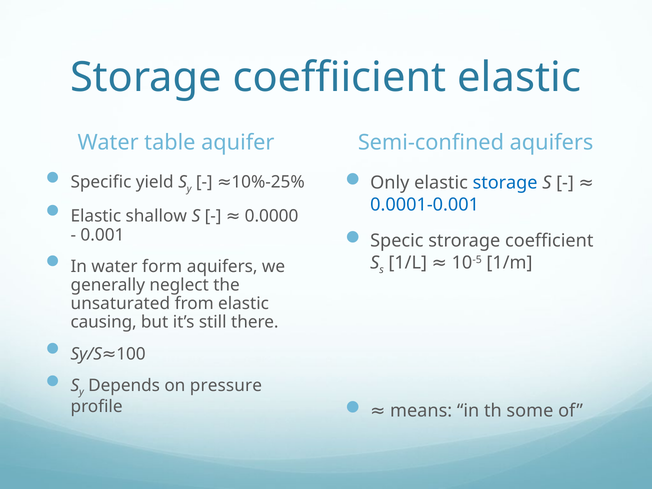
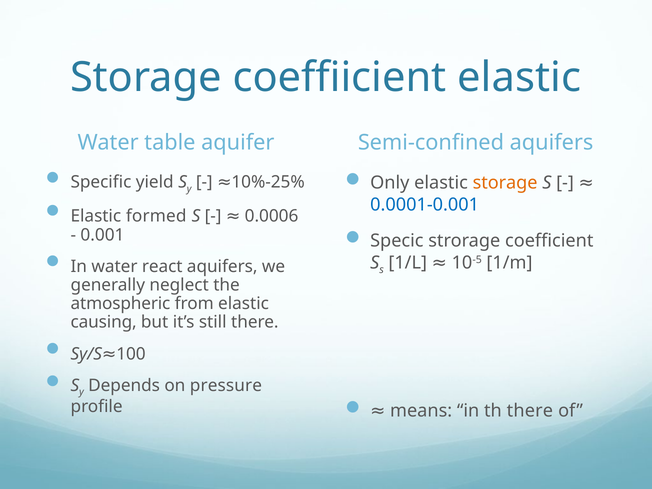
storage at (505, 183) colour: blue -> orange
shallow: shallow -> formed
0.0000: 0.0000 -> 0.0006
form: form -> react
unsaturated: unsaturated -> atmospheric
th some: some -> there
